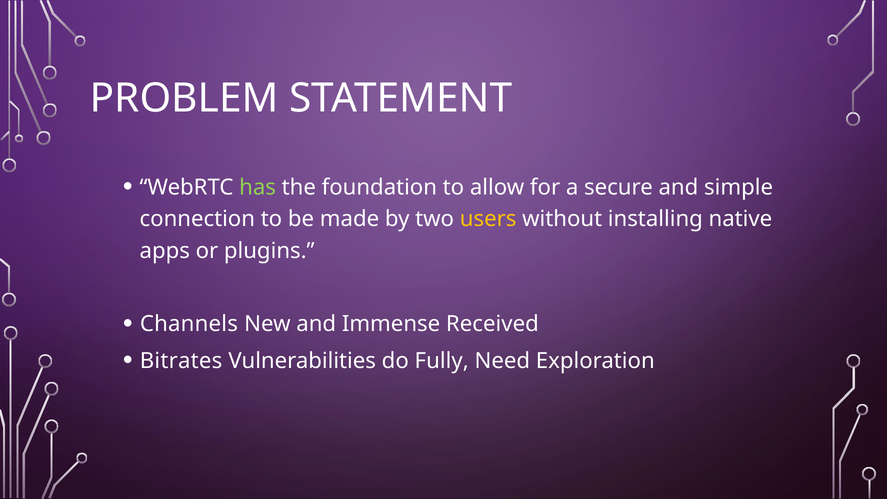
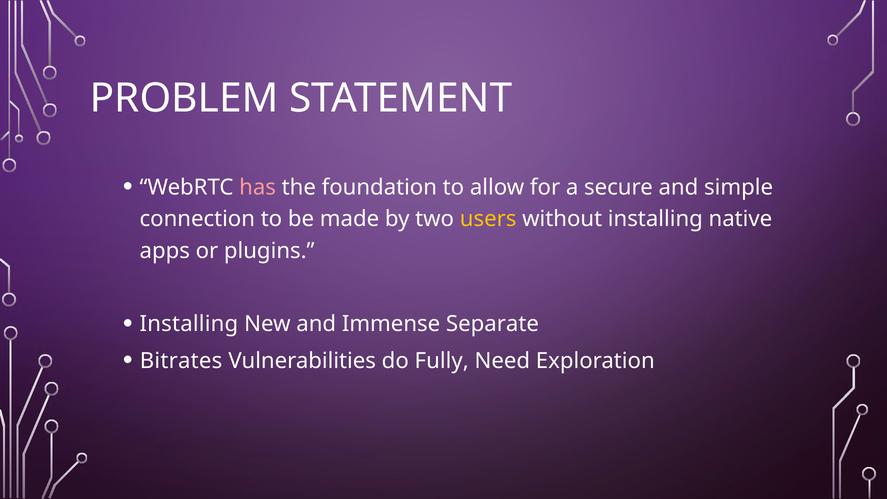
has colour: light green -> pink
Channels at (189, 324): Channels -> Installing
Received: Received -> Separate
